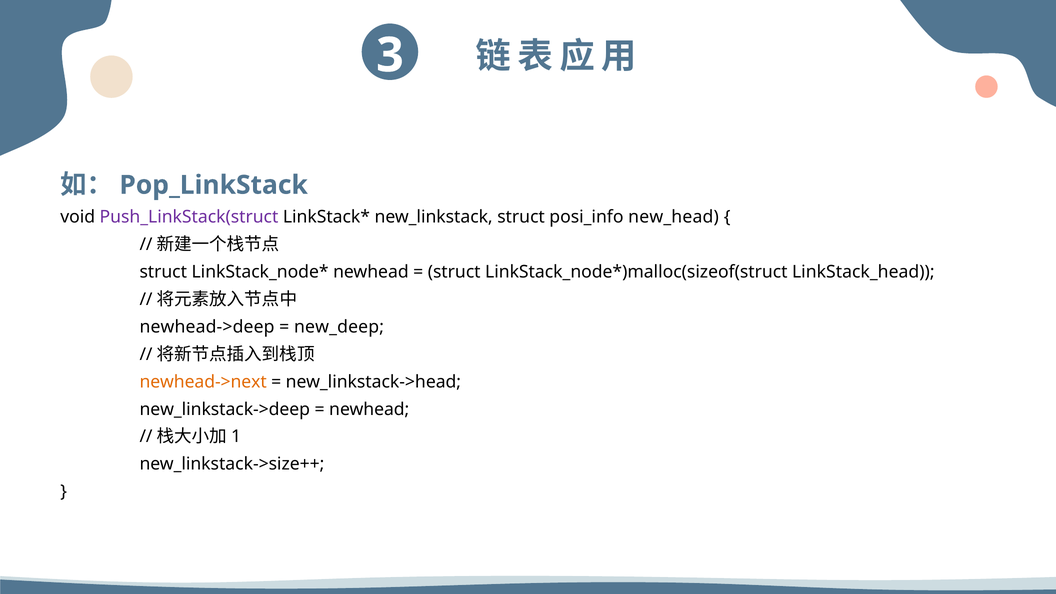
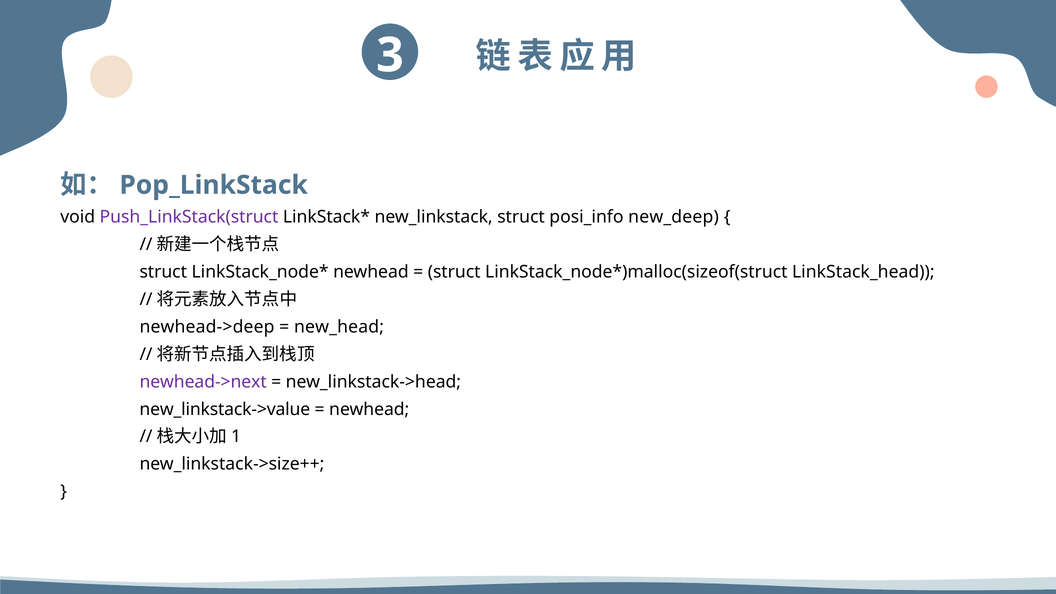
new_head: new_head -> new_deep
new_deep: new_deep -> new_head
newhead->next colour: orange -> purple
new_linkstack->deep: new_linkstack->deep -> new_linkstack->value
